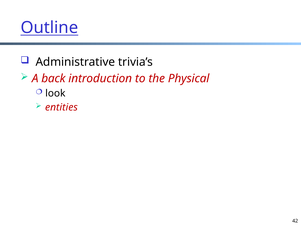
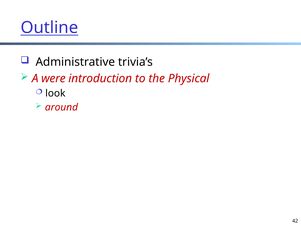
back: back -> were
entities: entities -> around
